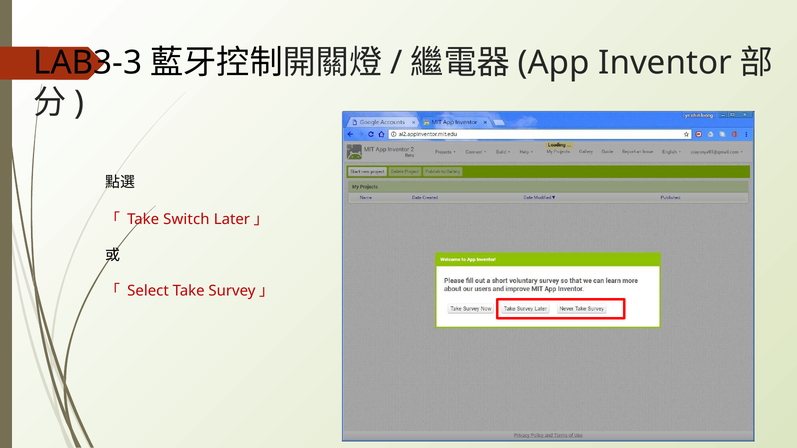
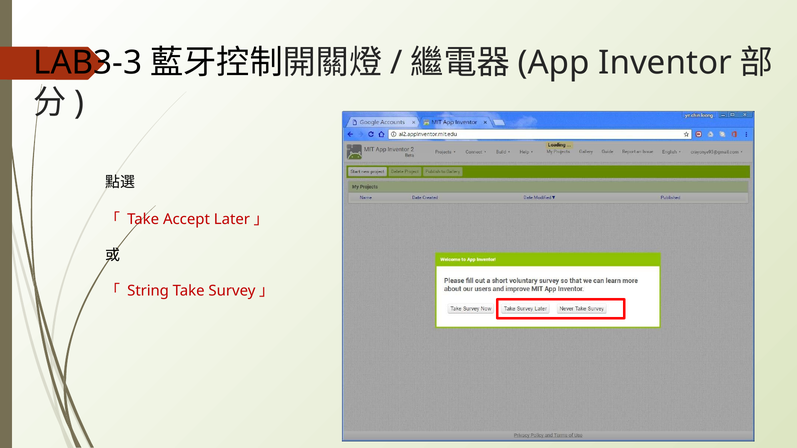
Switch: Switch -> Accept
Select: Select -> String
